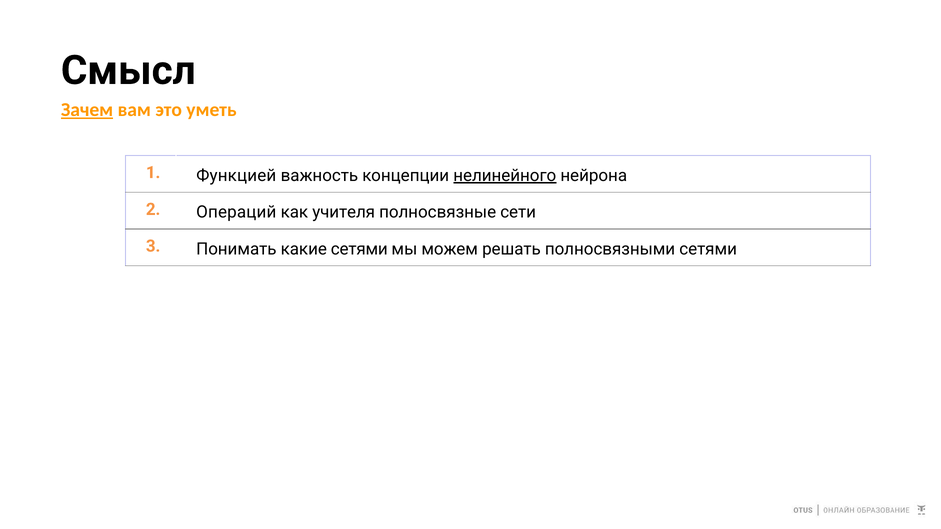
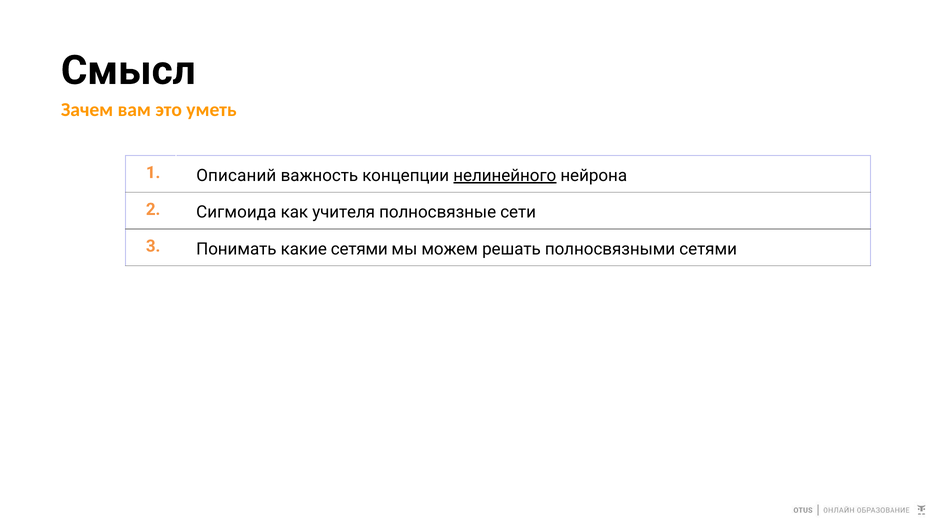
Зачем underline: present -> none
Функцией: Функцией -> Описаний
Операций: Операций -> Сигмоида
